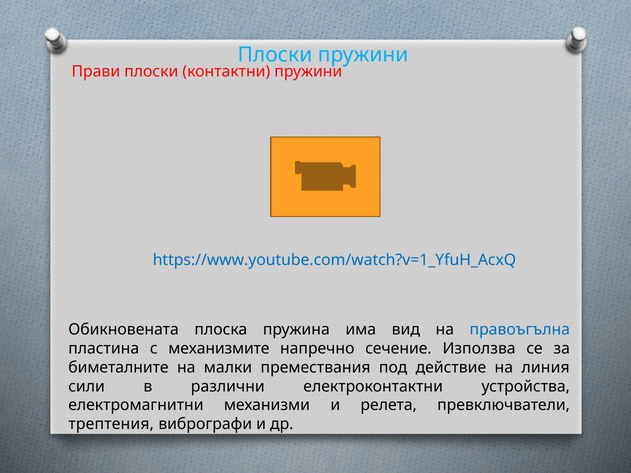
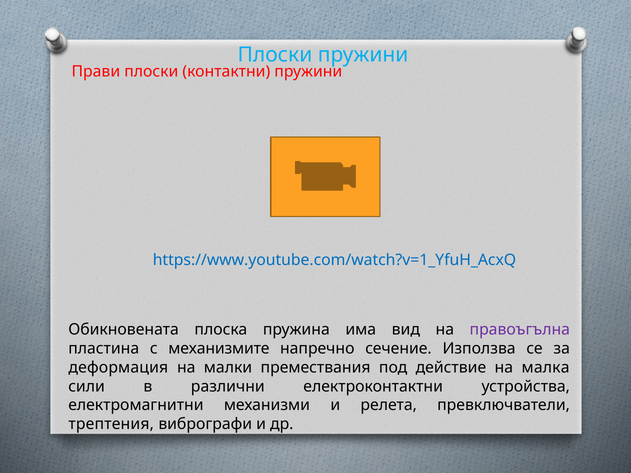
правоъгълна colour: blue -> purple
биметалните: биметалните -> деформация
линия: линия -> малка
